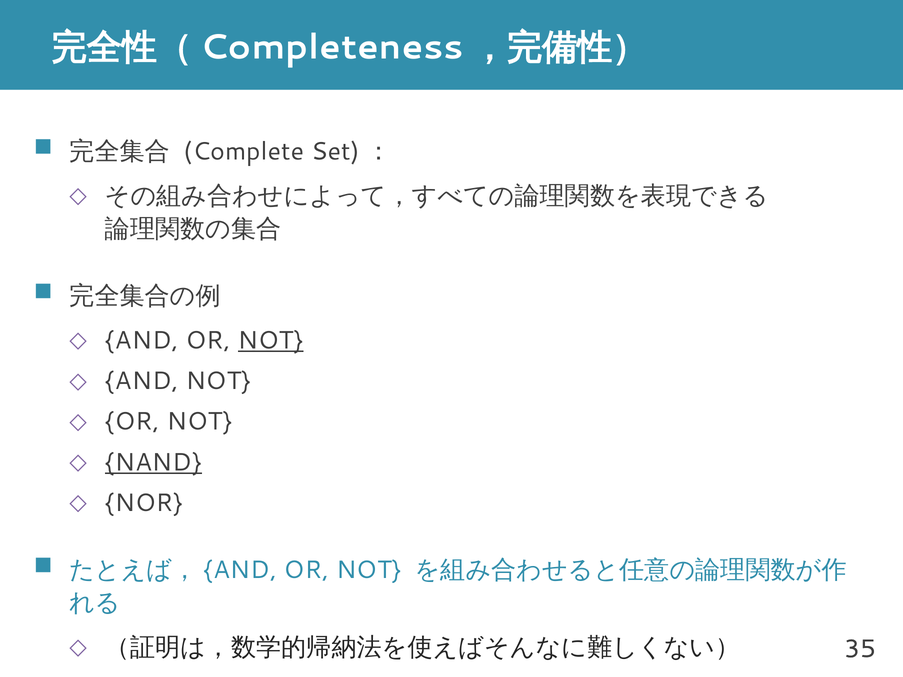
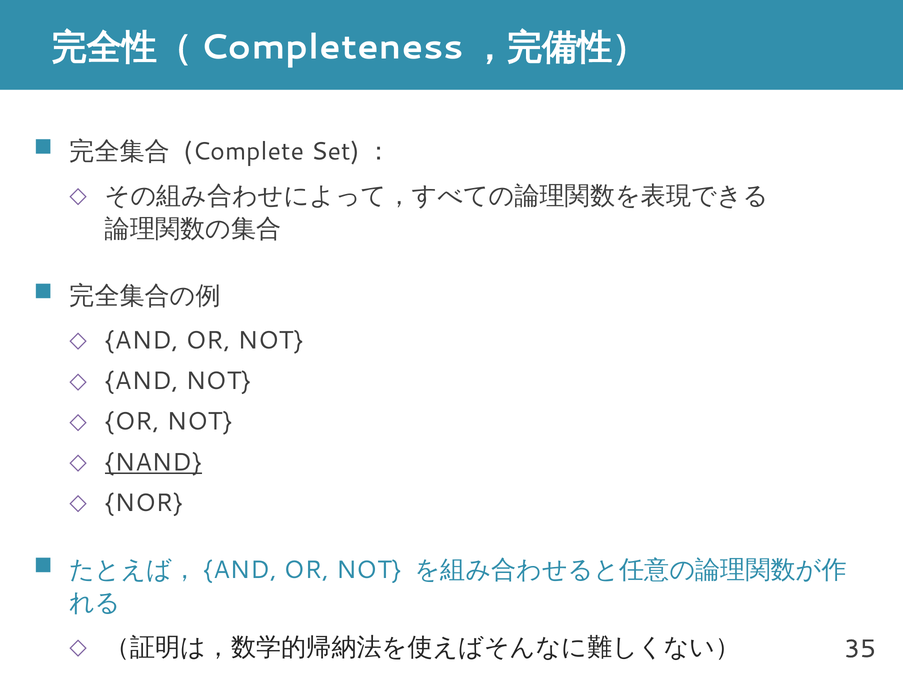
NOT at (271, 341) underline: present -> none
